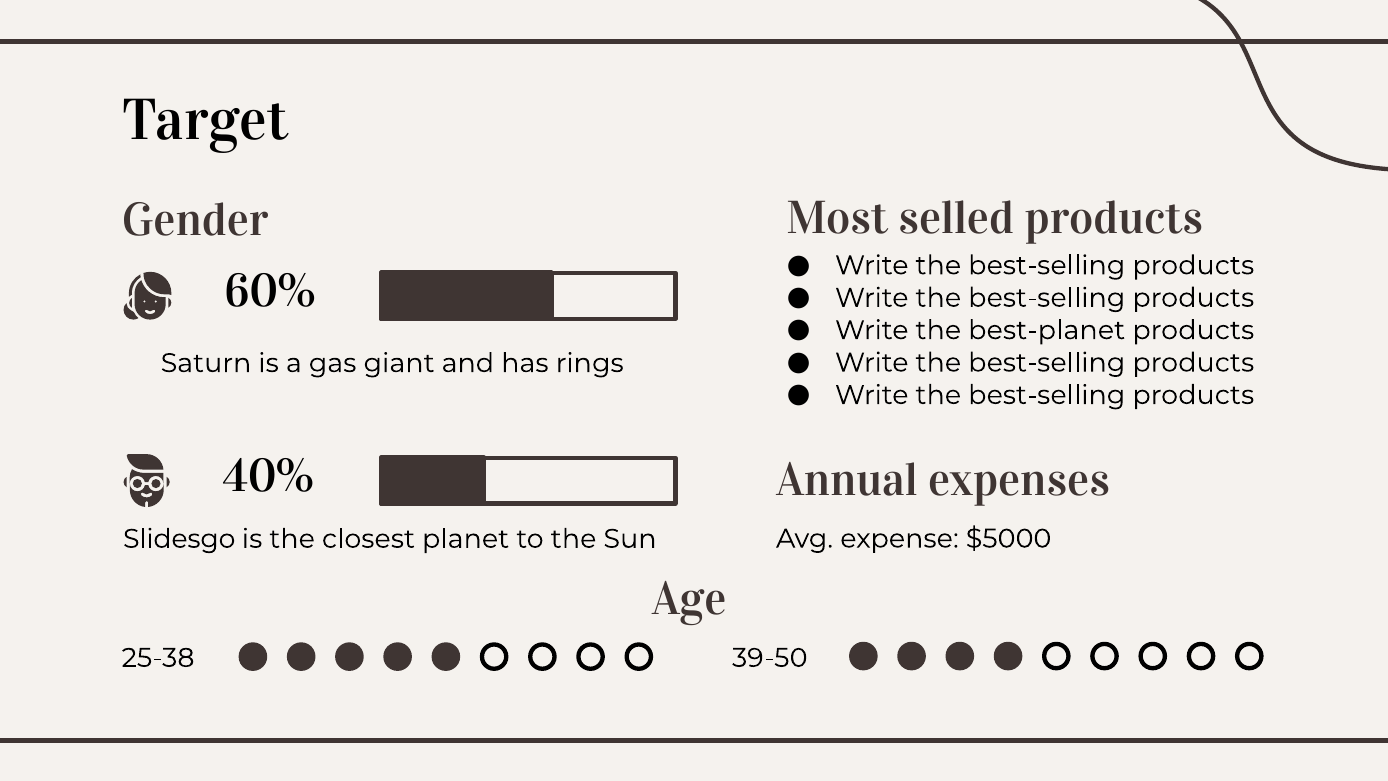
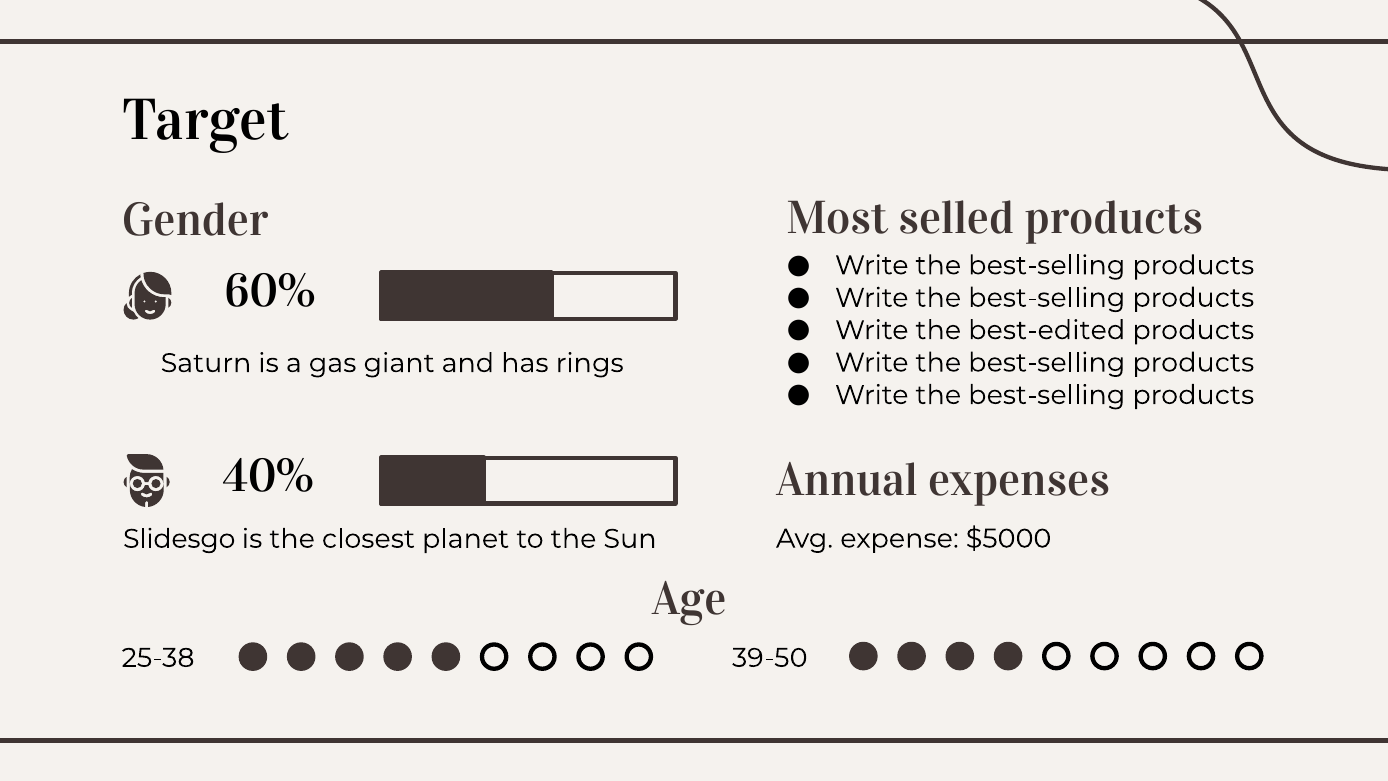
best-planet: best-planet -> best-edited
